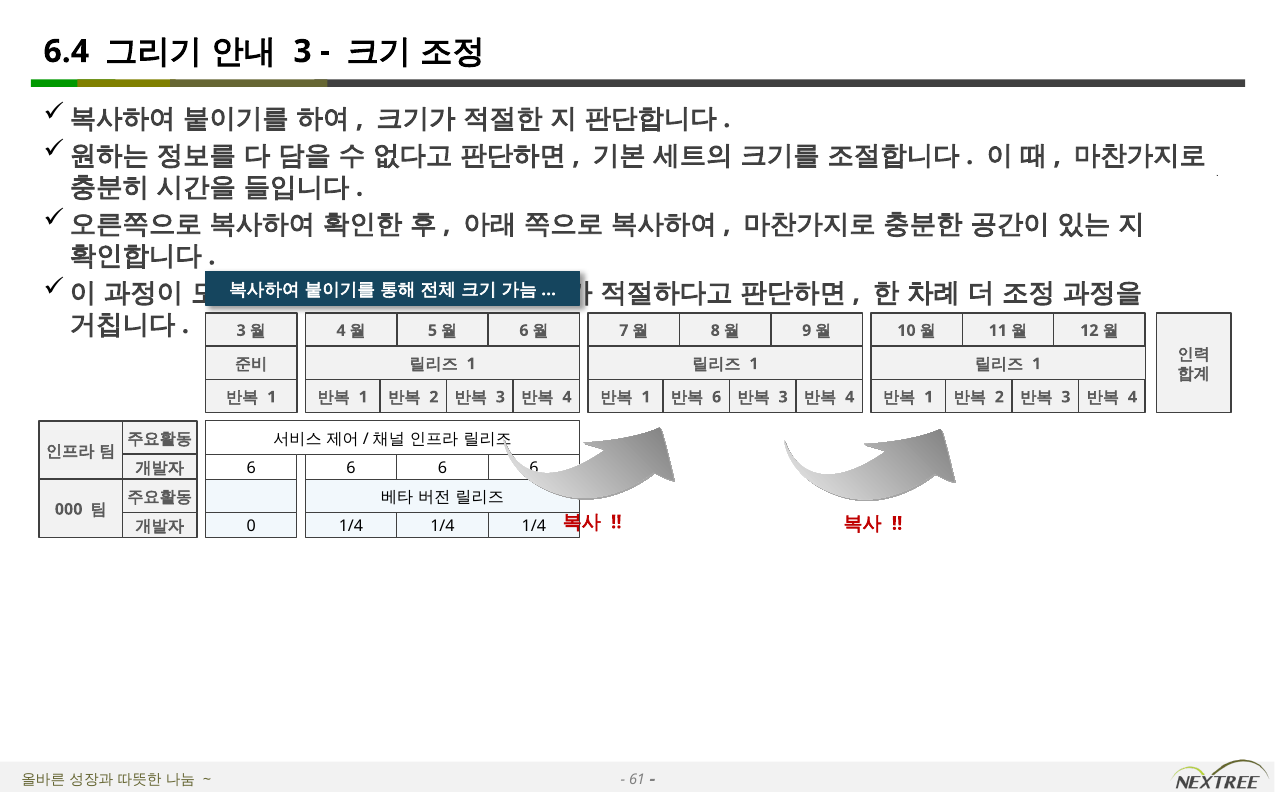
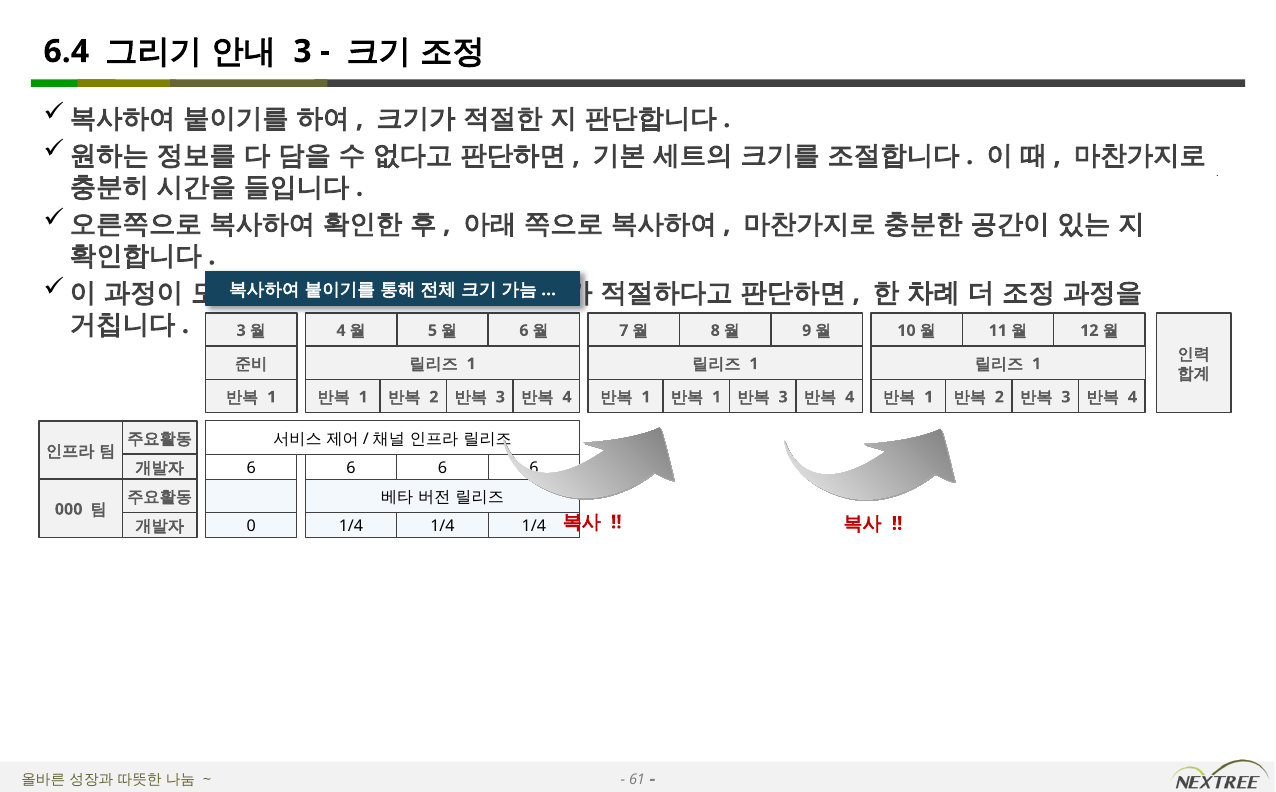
6 at (717, 397): 6 -> 1
